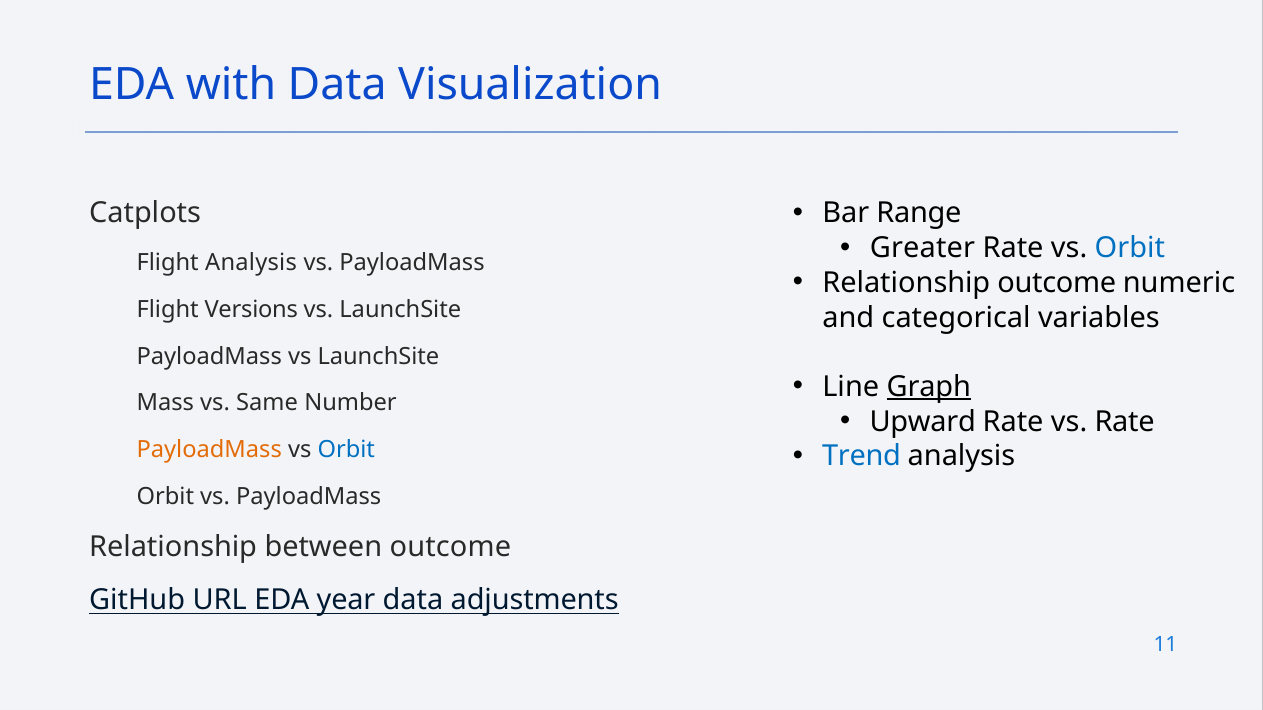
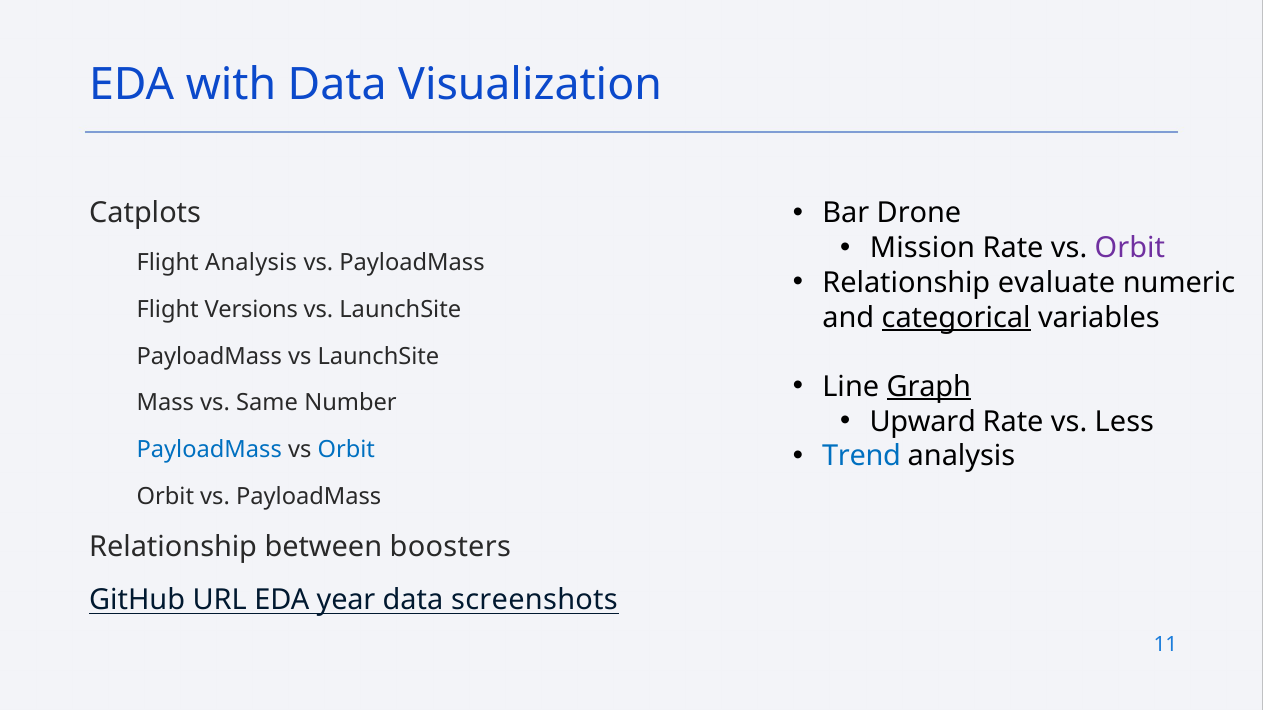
Range: Range -> Drone
Greater: Greater -> Mission
Orbit at (1130, 248) colour: blue -> purple
Relationship outcome: outcome -> evaluate
categorical underline: none -> present
vs Rate: Rate -> Less
PayloadMass at (209, 450) colour: orange -> blue
between outcome: outcome -> boosters
adjustments: adjustments -> screenshots
